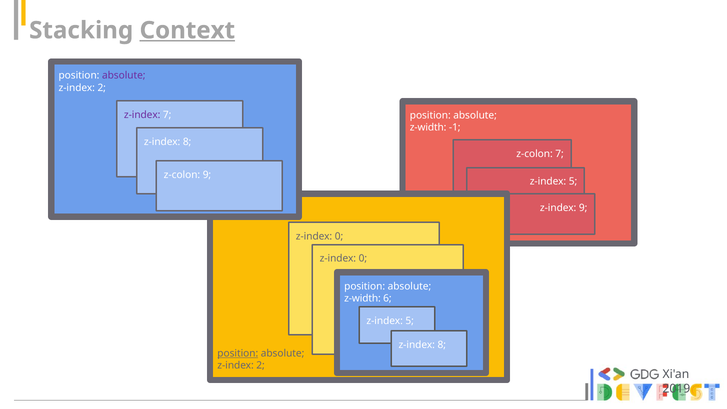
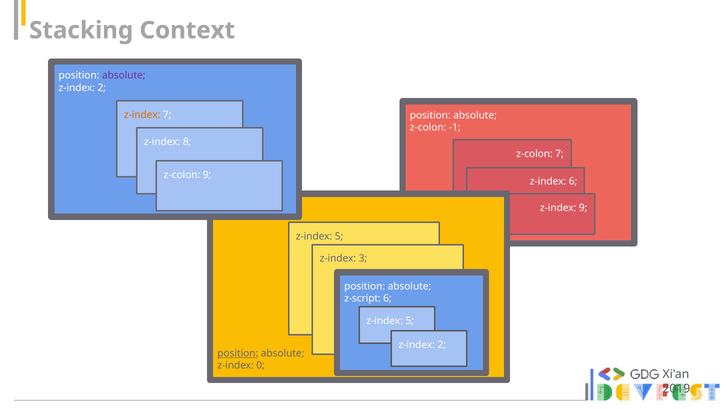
Context underline: present -> none
z-index at (142, 115) colour: purple -> orange
z-width at (428, 127): z-width -> z-colon
5 at (573, 182): 5 -> 6
0 at (339, 236): 0 -> 5
0 at (363, 259): 0 -> 3
z-width at (362, 298): z-width -> z-script
8 at (442, 345): 8 -> 2
2 at (261, 366): 2 -> 0
